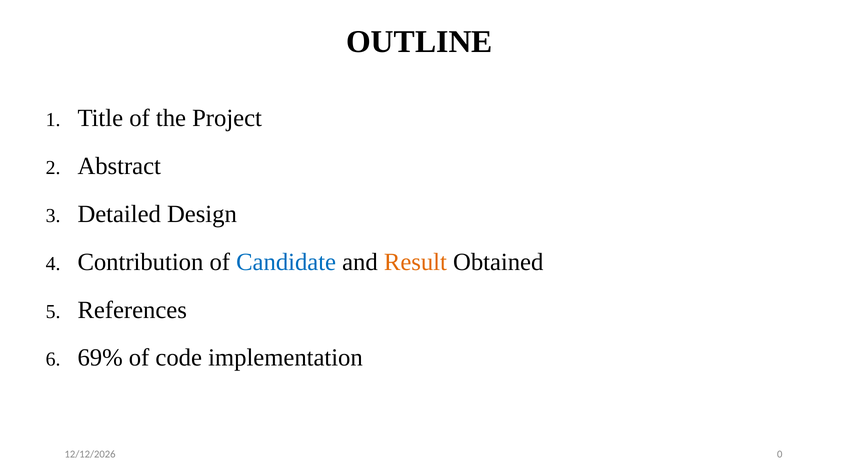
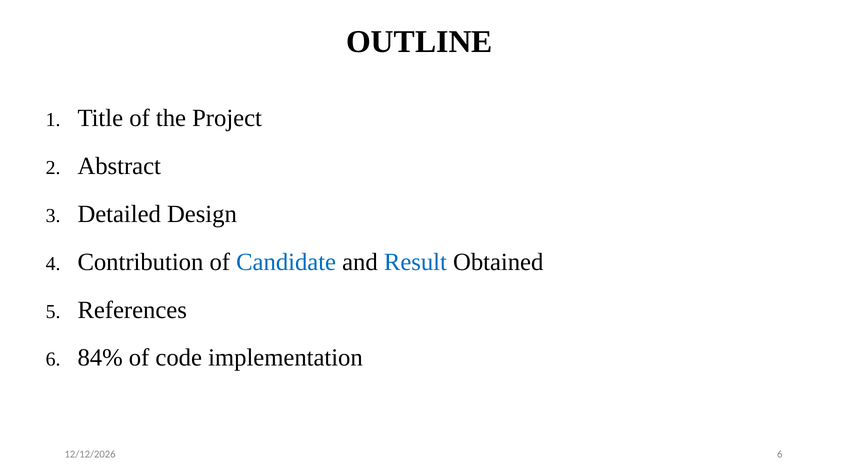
Result colour: orange -> blue
69%: 69% -> 84%
0 at (780, 455): 0 -> 6
